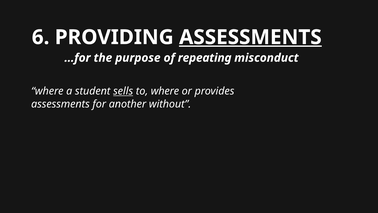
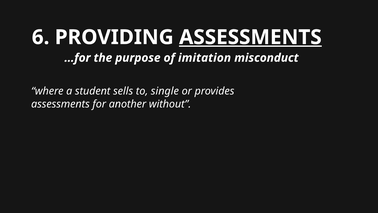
repeating: repeating -> imitation
sells underline: present -> none
to where: where -> single
